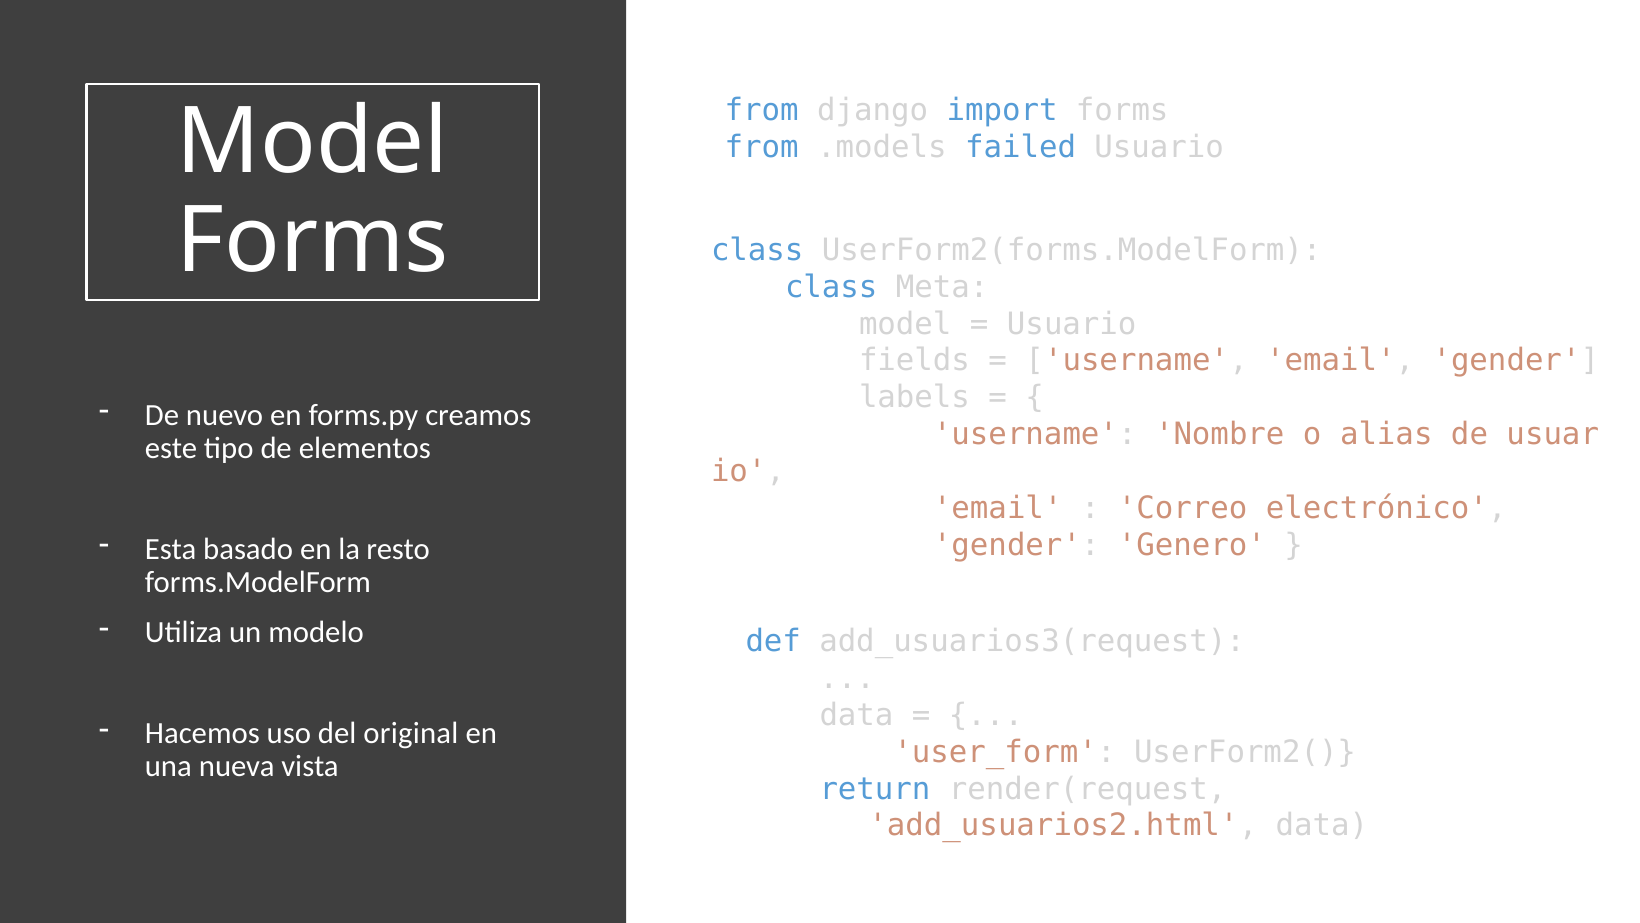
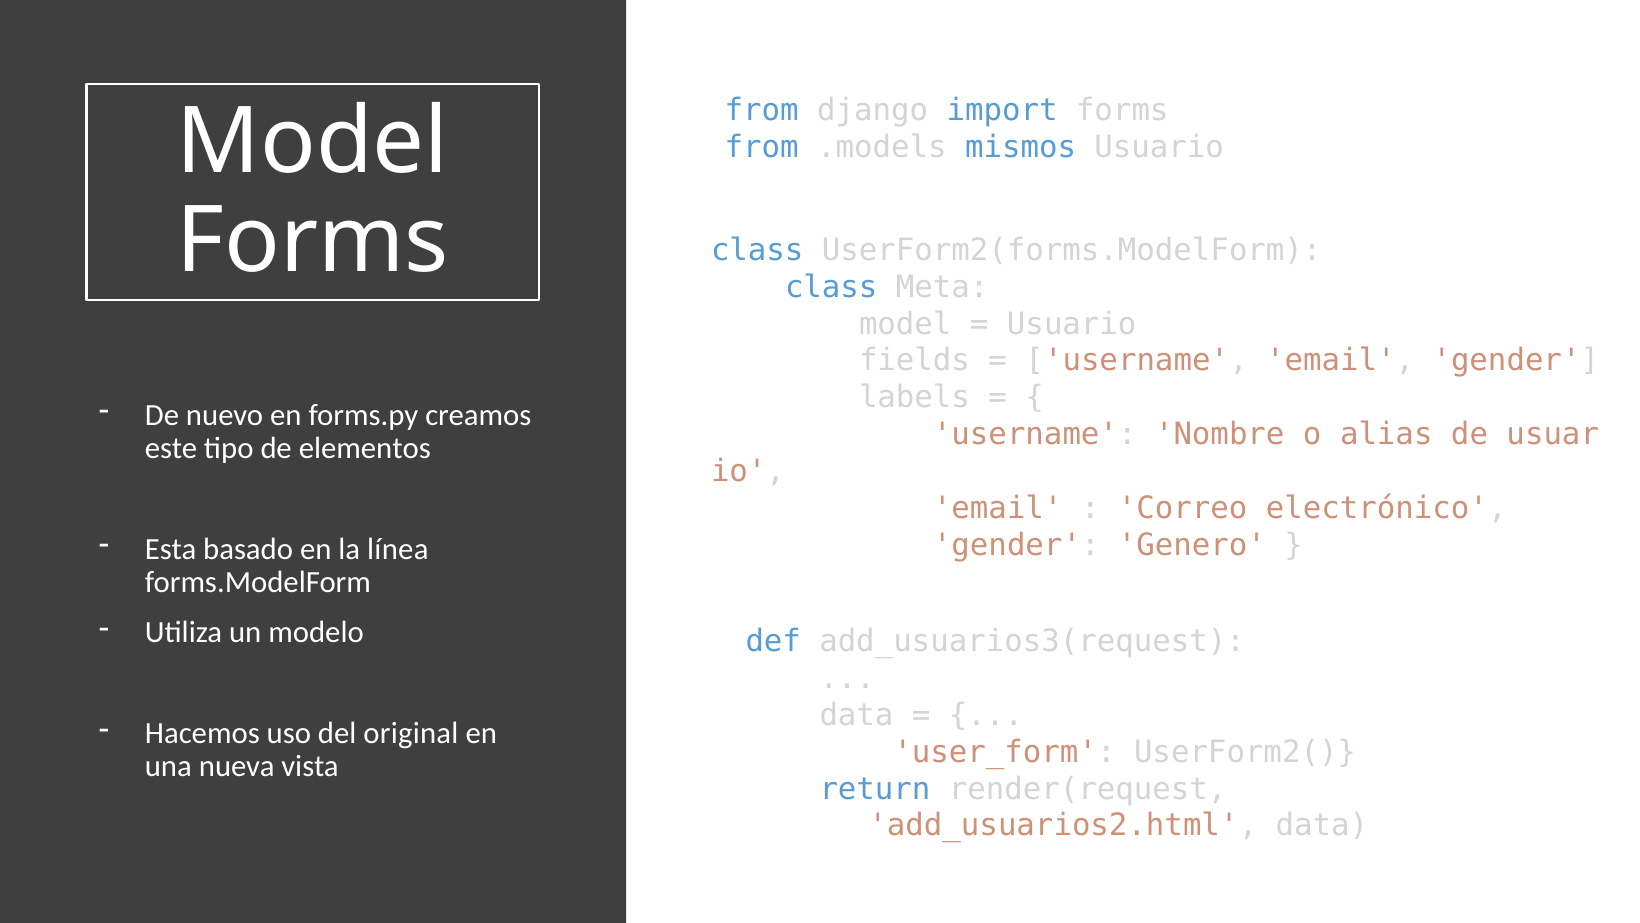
failed: failed -> mismos
resto: resto -> línea
